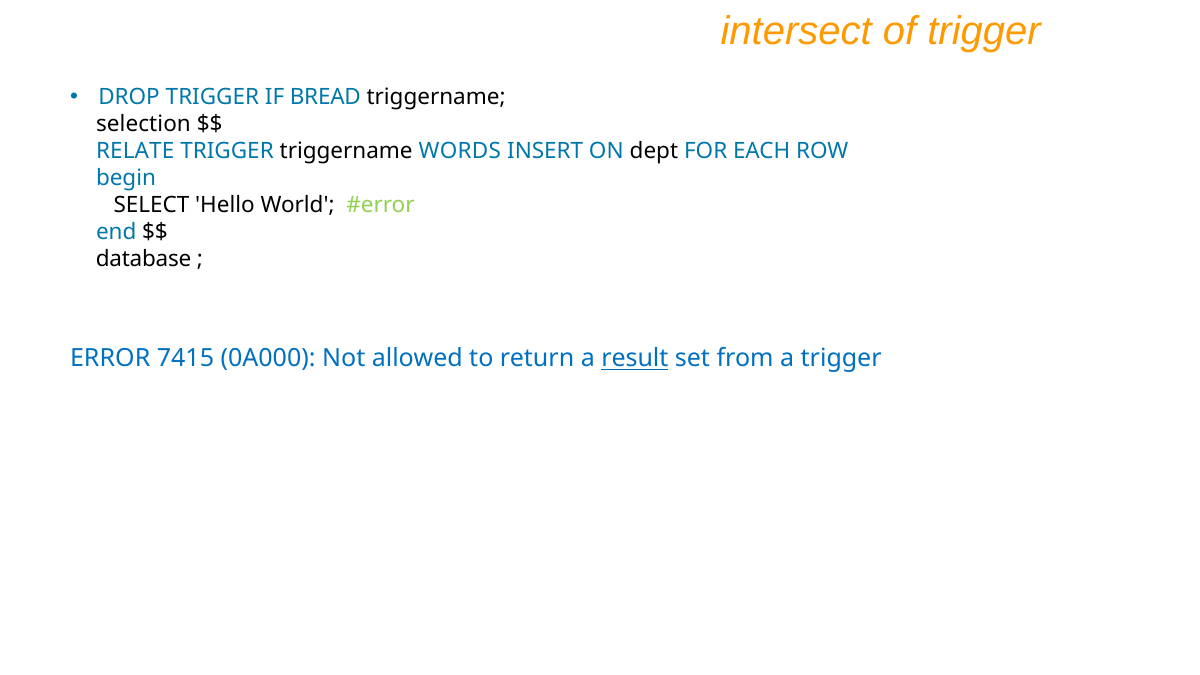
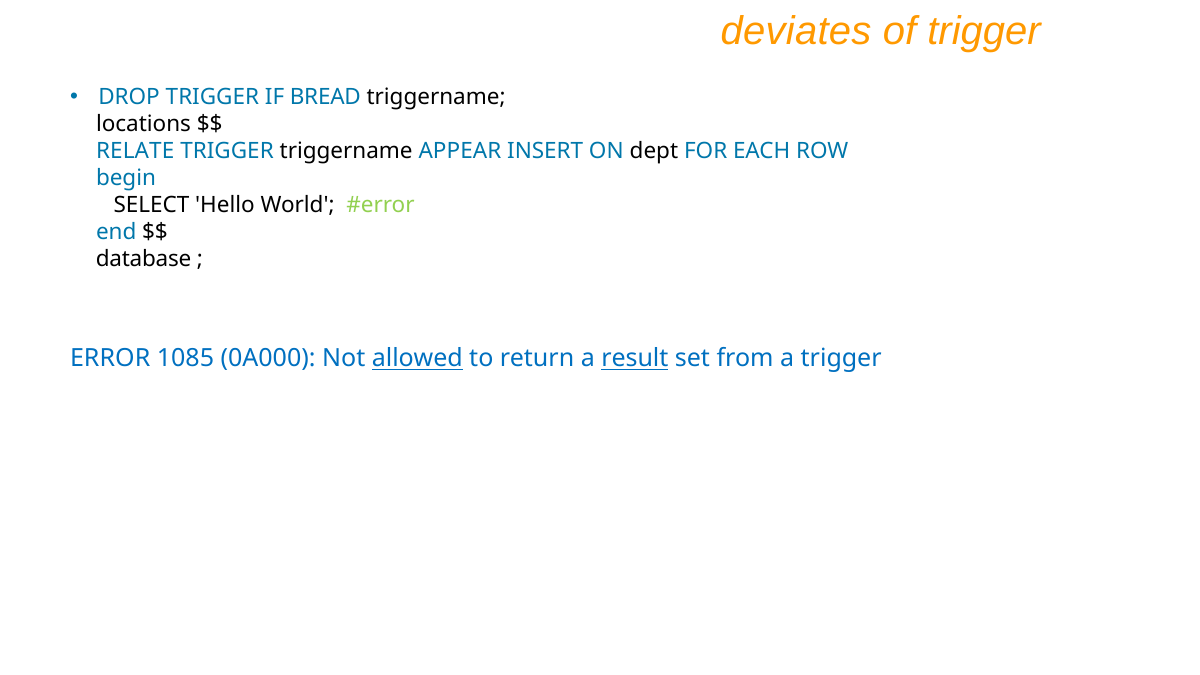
intersect: intersect -> deviates
selection: selection -> locations
WORDS: WORDS -> APPEAR
7415: 7415 -> 1085
allowed underline: none -> present
